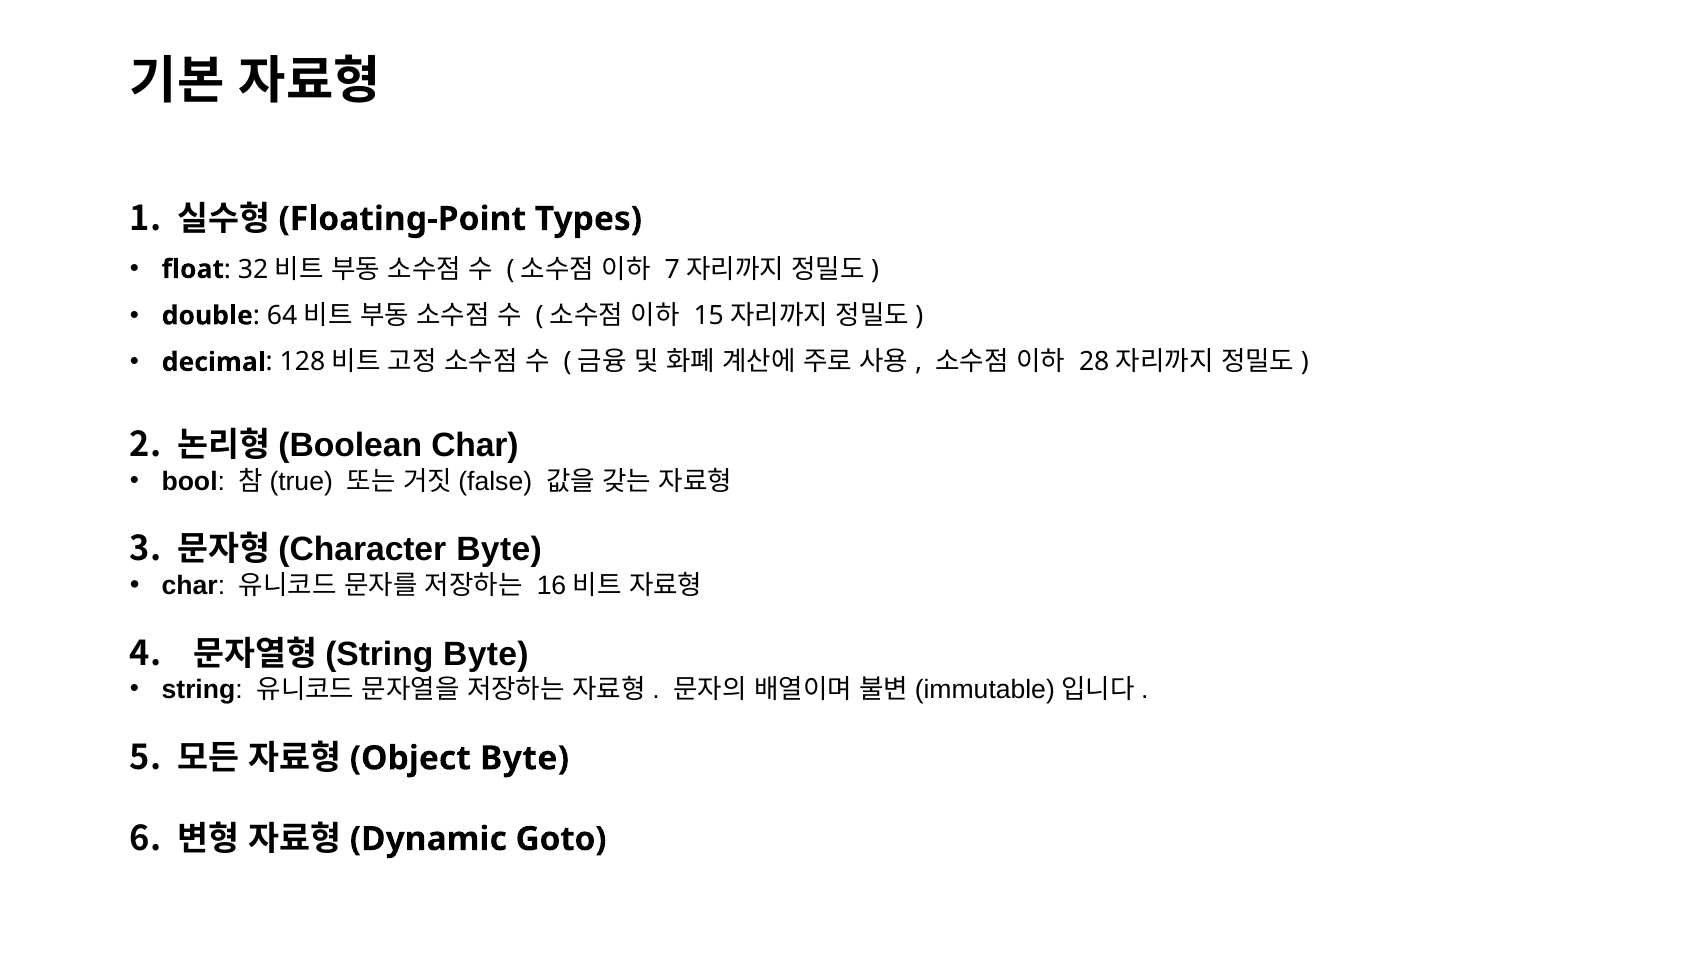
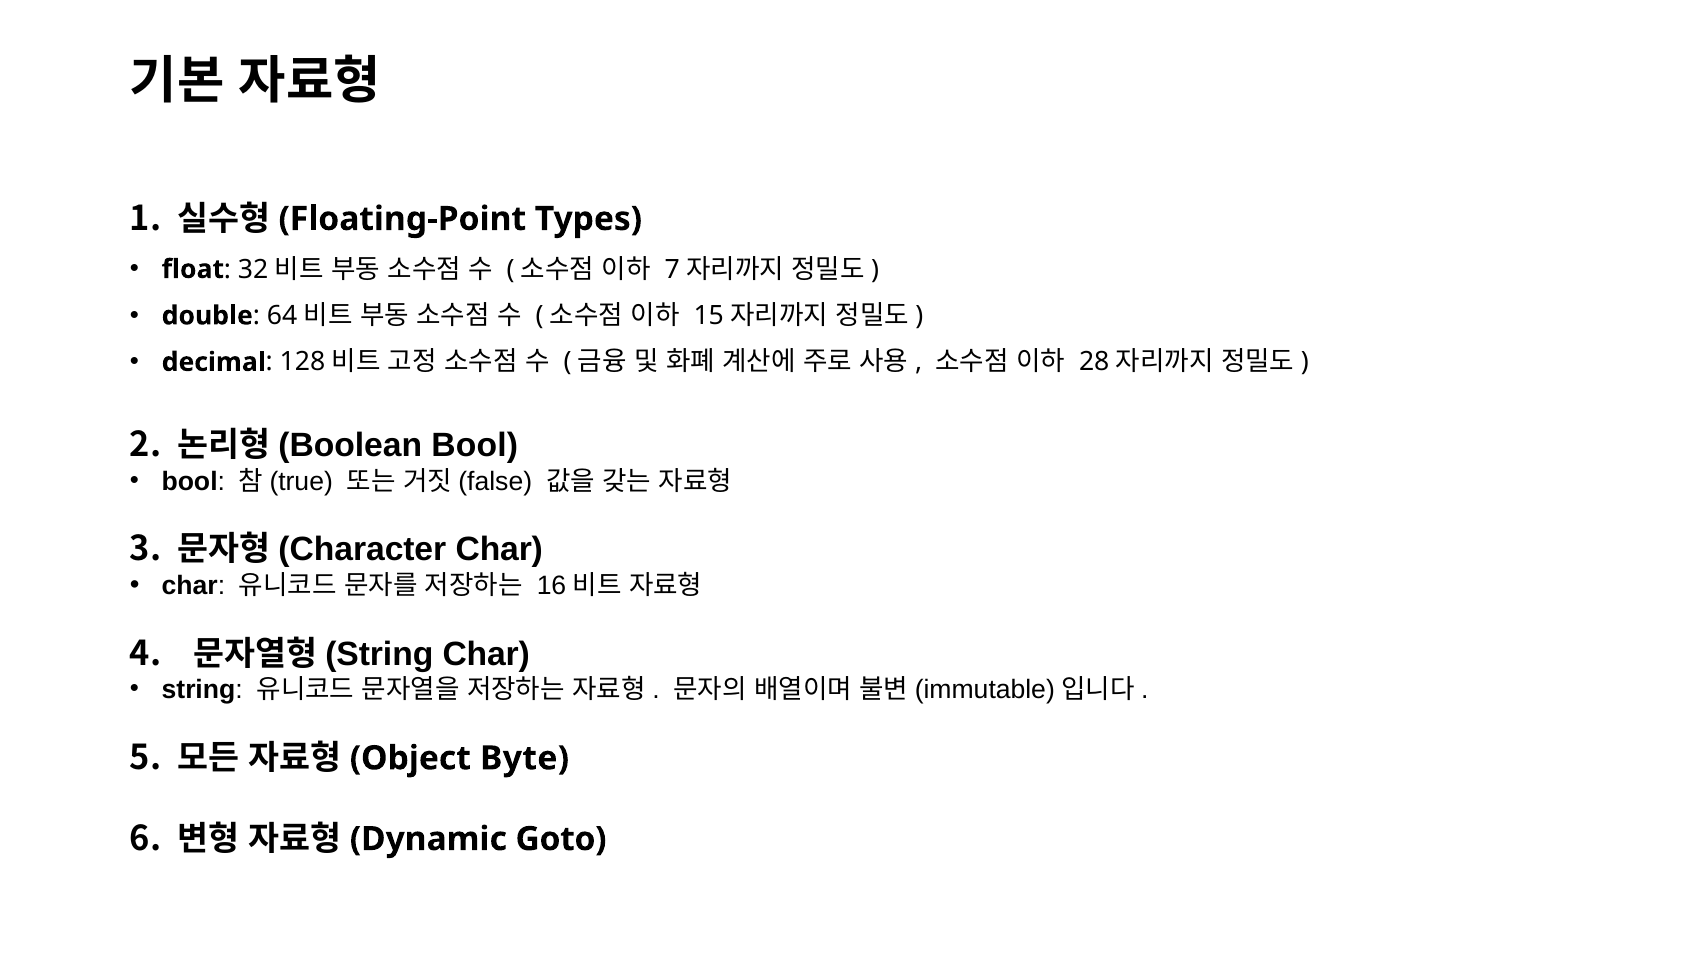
Char at (475, 446): Char -> Bool
Byte at (499, 550): Byte -> Char
Byte at (486, 654): Byte -> Char
